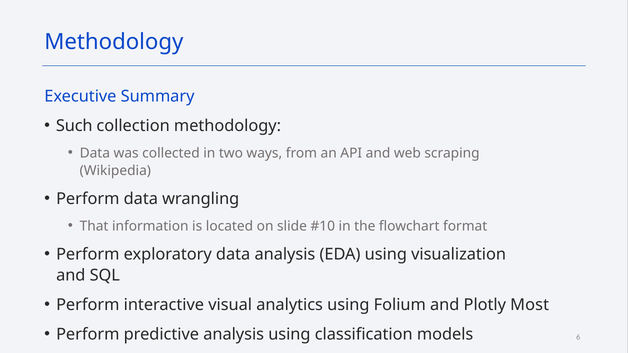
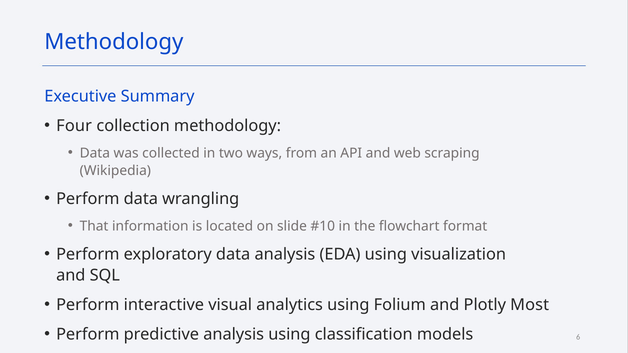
Such: Such -> Four
